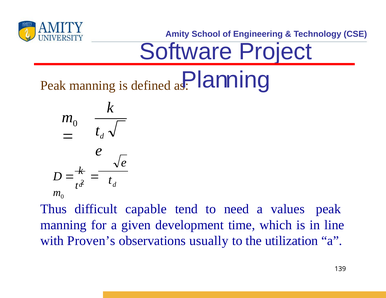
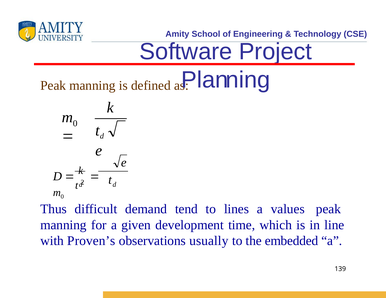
capable: capable -> demand
need: need -> lines
utilization: utilization -> embedded
